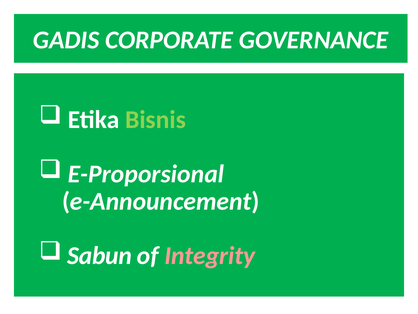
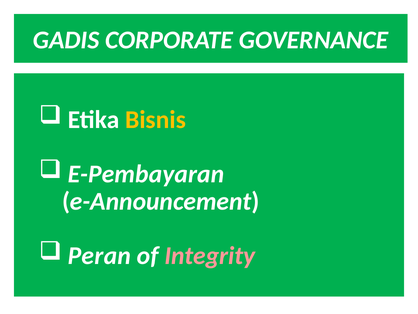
Bisnis colour: light green -> yellow
E-Proporsional: E-Proporsional -> E-Pembayaran
Sabun: Sabun -> Peran
